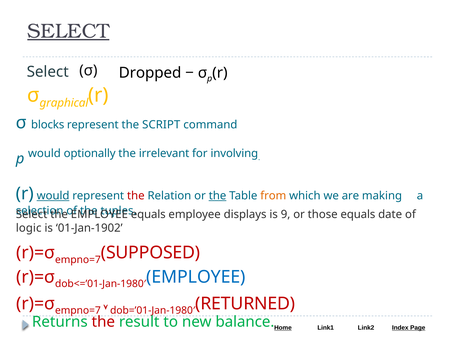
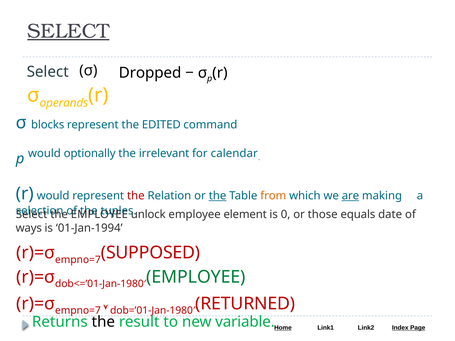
graphical: graphical -> operands
SCRIPT: SCRIPT -> EDITED
involving: involving -> calendar
would at (53, 196) underline: present -> none
are underline: none -> present
equals at (148, 215): equals -> unlock
displays: displays -> element
9: 9 -> 0
logic: logic -> ways
01-Jan-1902: 01-Jan-1902 -> 01-Jan-1994
EMPLOYEE at (196, 277) colour: blue -> green
the at (103, 322) colour: red -> black
balance: balance -> variable
